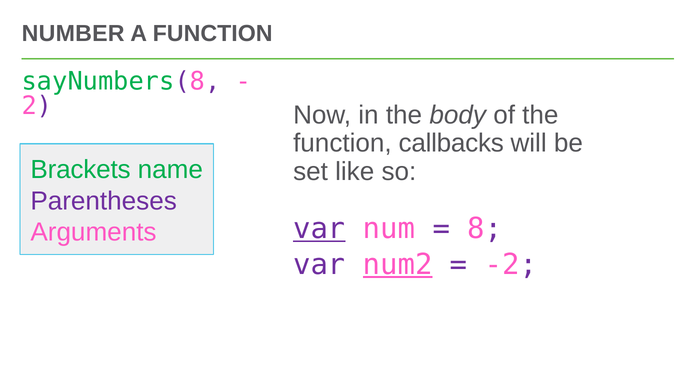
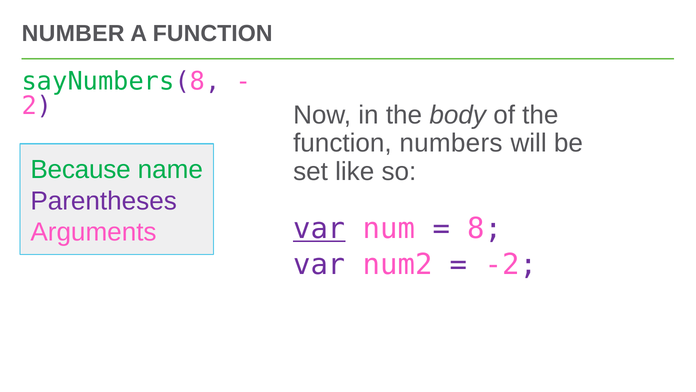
callbacks: callbacks -> numbers
Brackets: Brackets -> Because
num2 underline: present -> none
